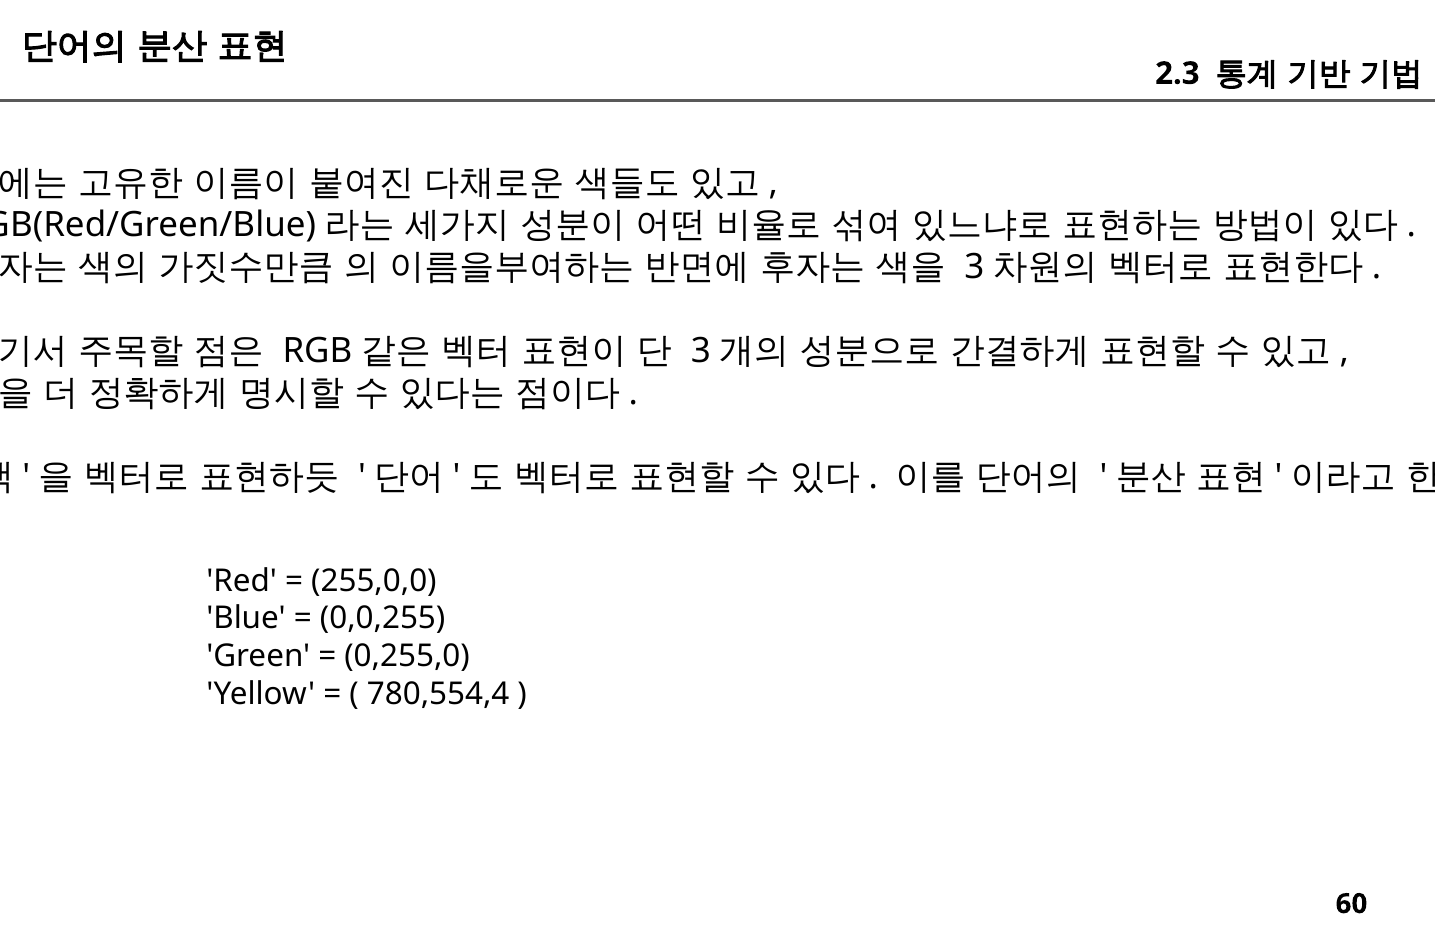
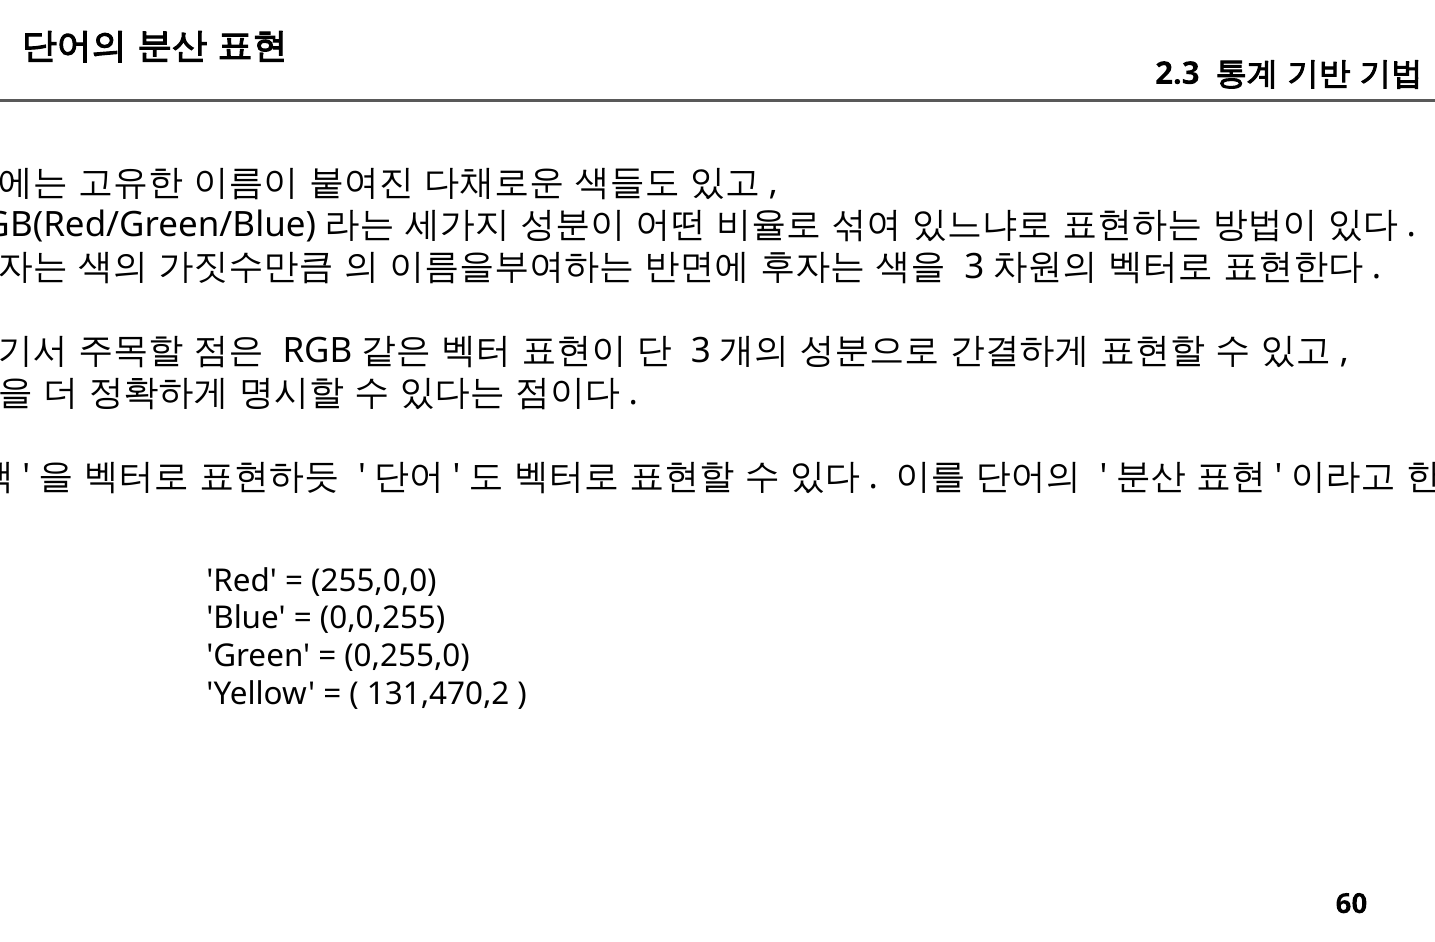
780,554,4: 780,554,4 -> 131,470,2
